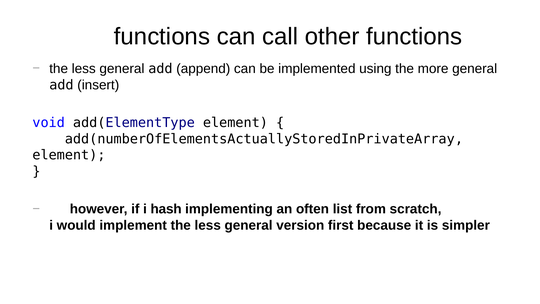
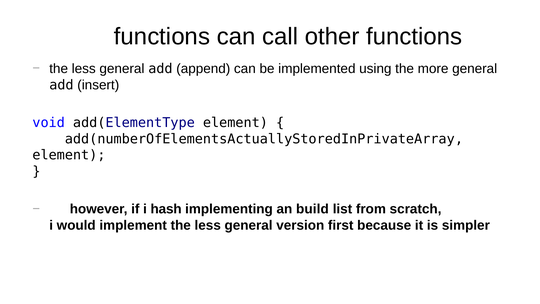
often: often -> build
